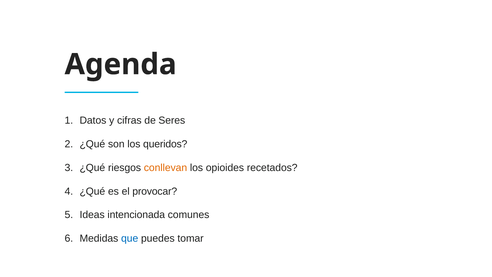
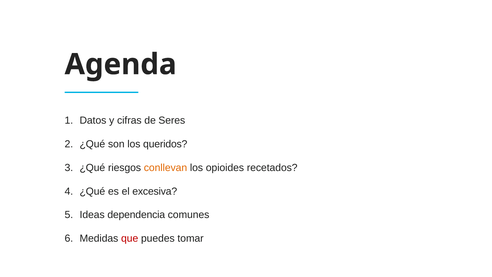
provocar: provocar -> excesiva
intencionada: intencionada -> dependencia
que colour: blue -> red
